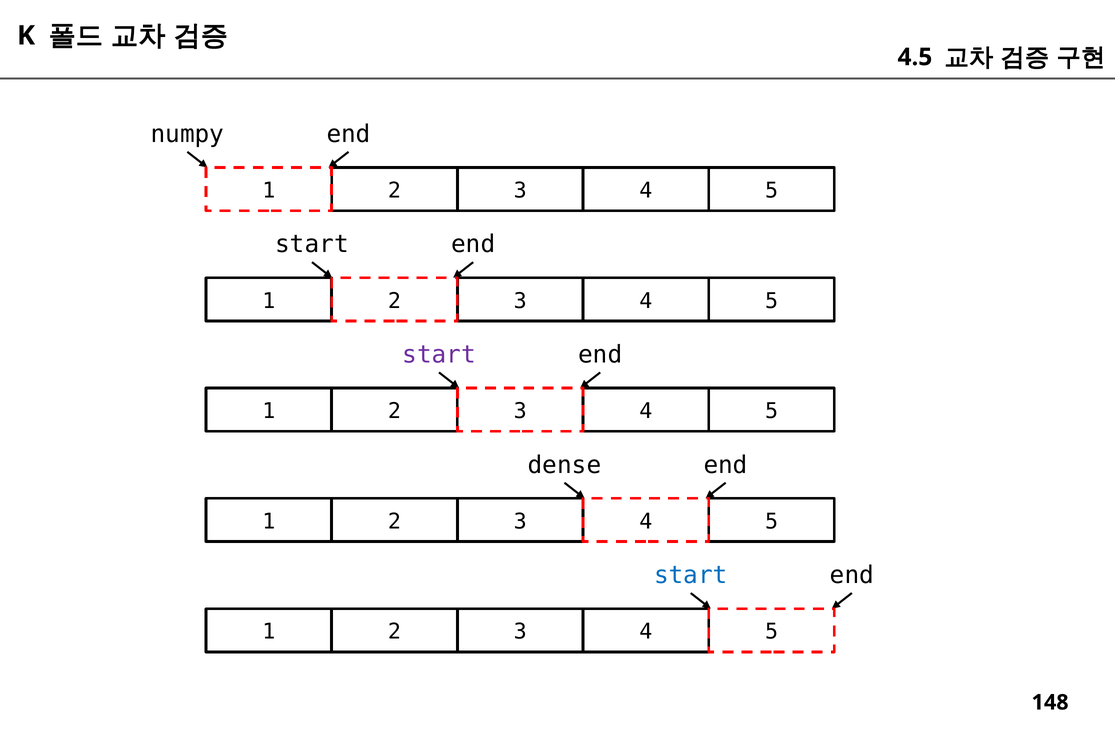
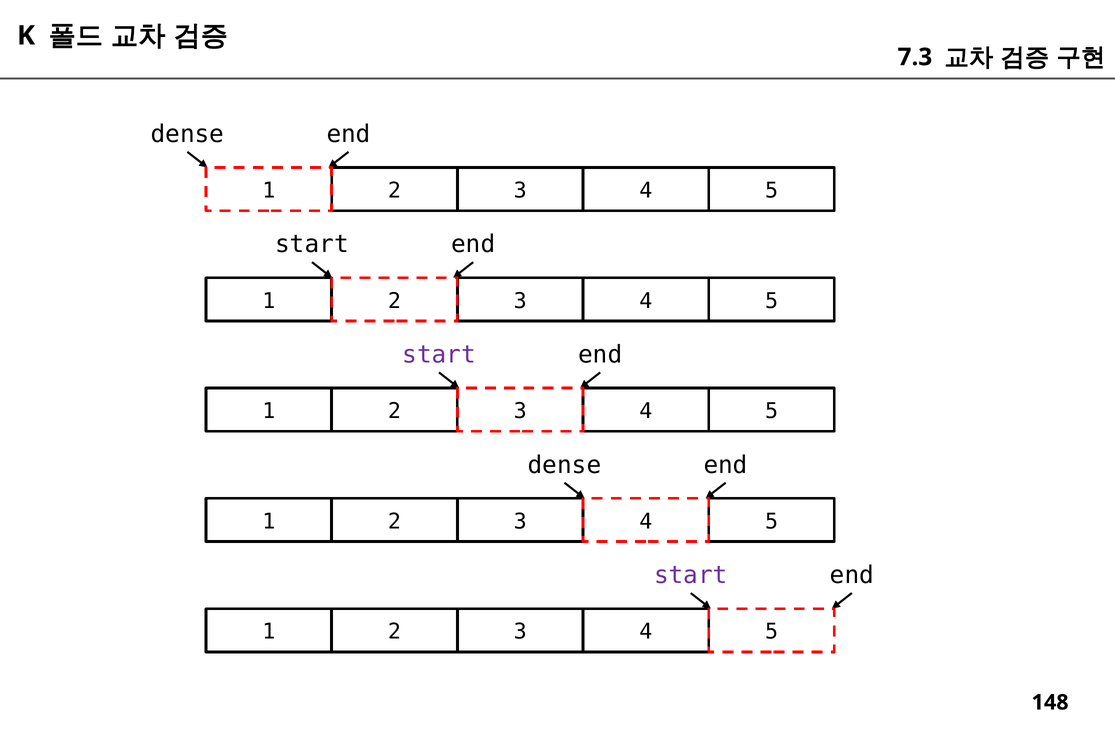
4.5: 4.5 -> 7.3
numpy at (187, 134): numpy -> dense
start at (691, 576) colour: blue -> purple
